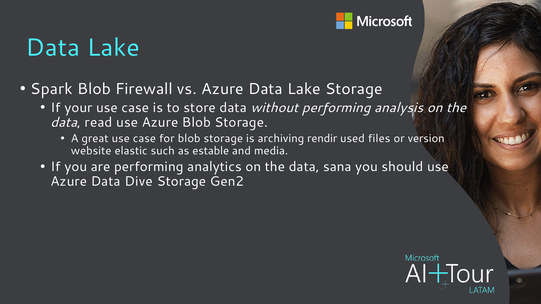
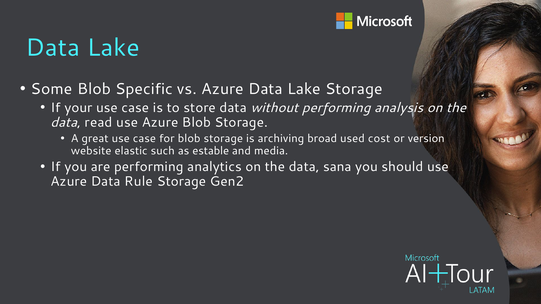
Spark: Spark -> Some
Firewall: Firewall -> Specific
rendir: rendir -> broad
files: files -> cost
Dive: Dive -> Rule
